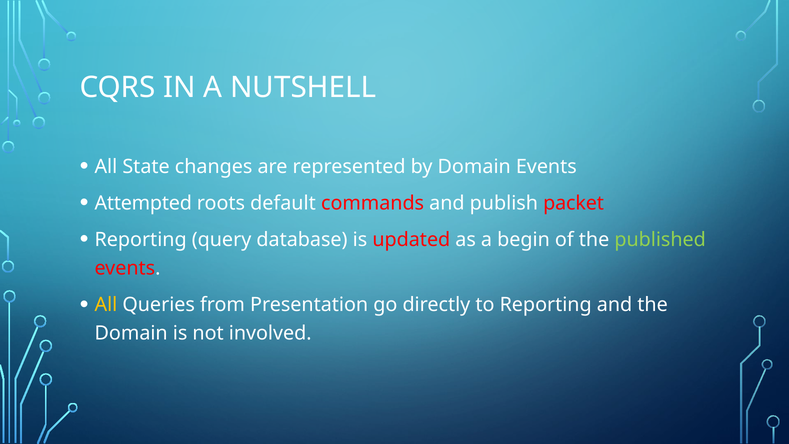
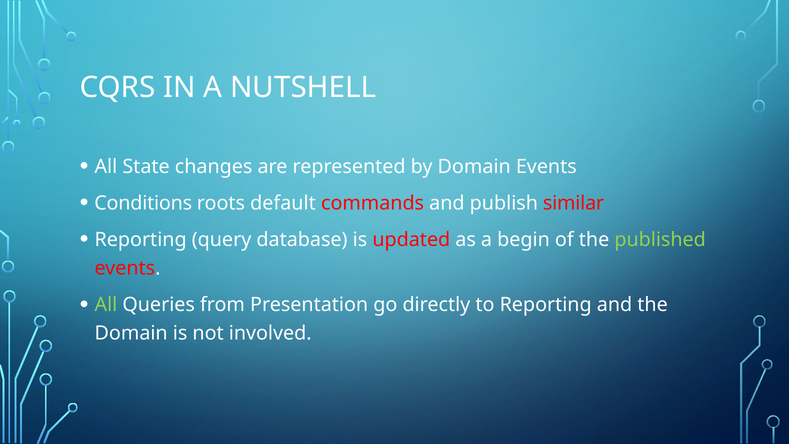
Attempted: Attempted -> Conditions
packet: packet -> similar
All at (106, 305) colour: yellow -> light green
